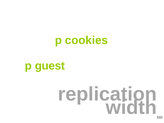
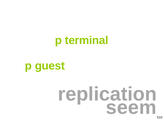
cookies: cookies -> terminal
width: width -> seem
